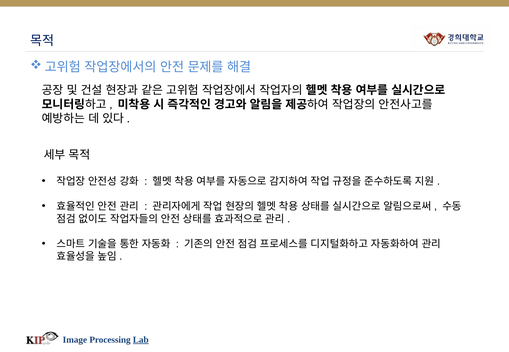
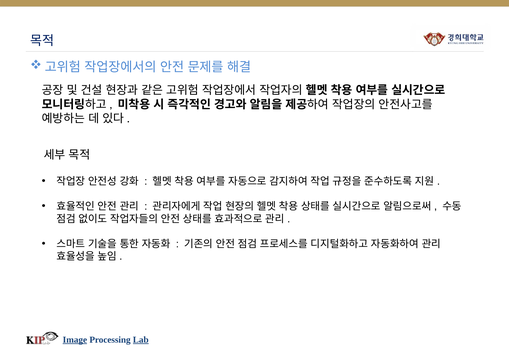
Image underline: none -> present
